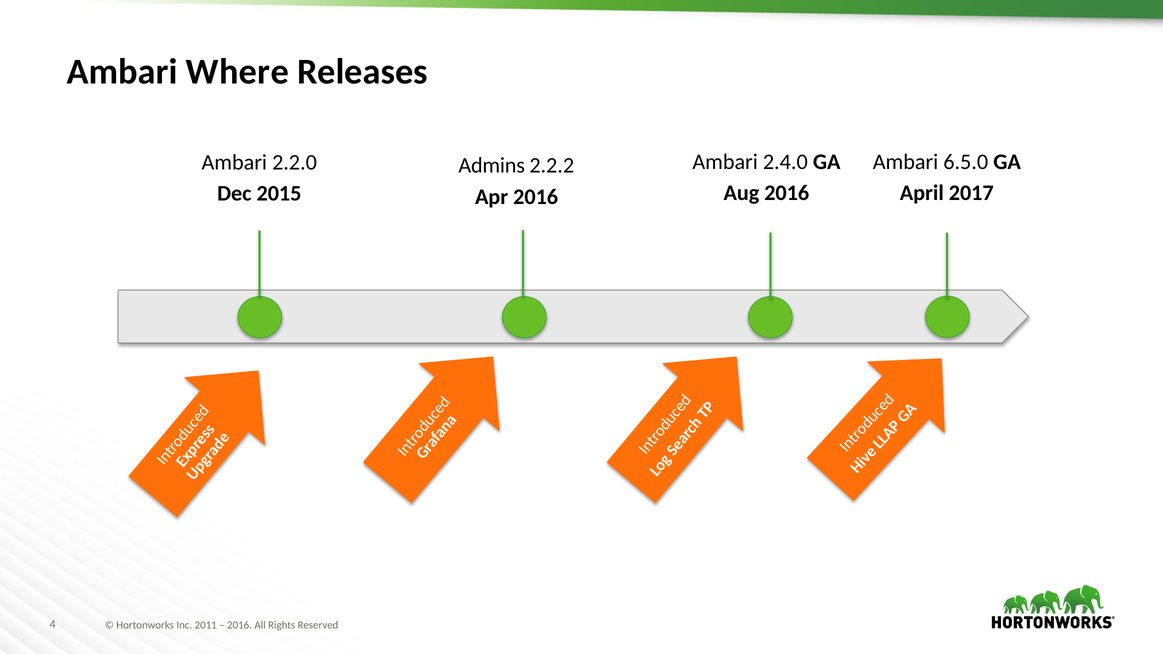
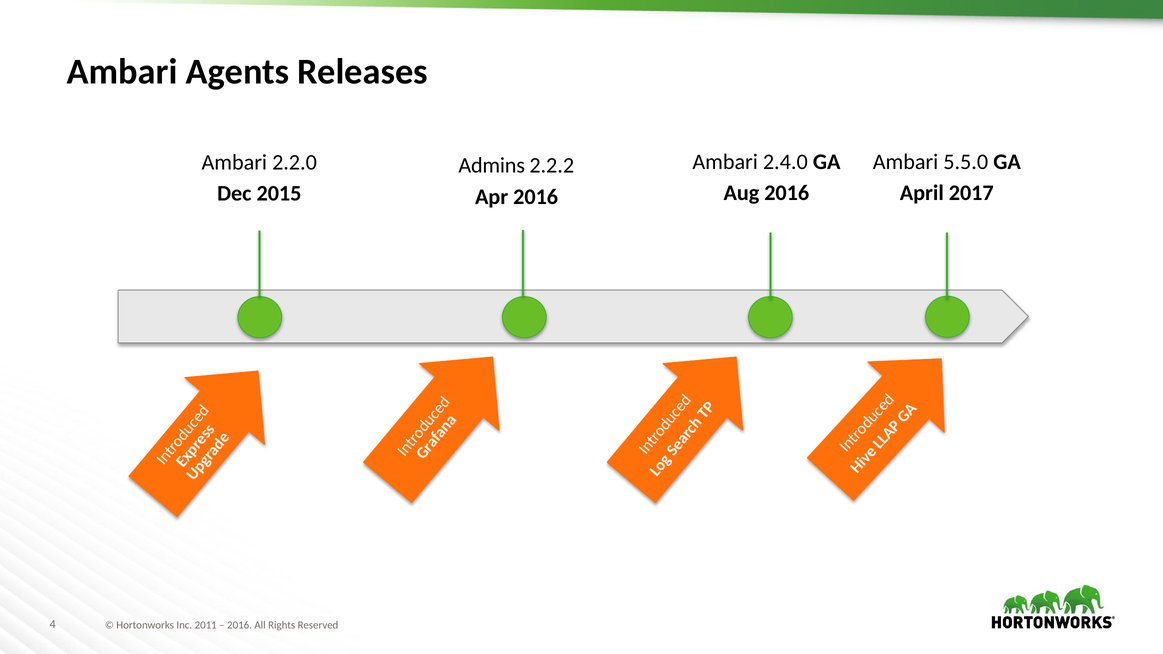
Where: Where -> Agents
6.5.0: 6.5.0 -> 5.5.0
